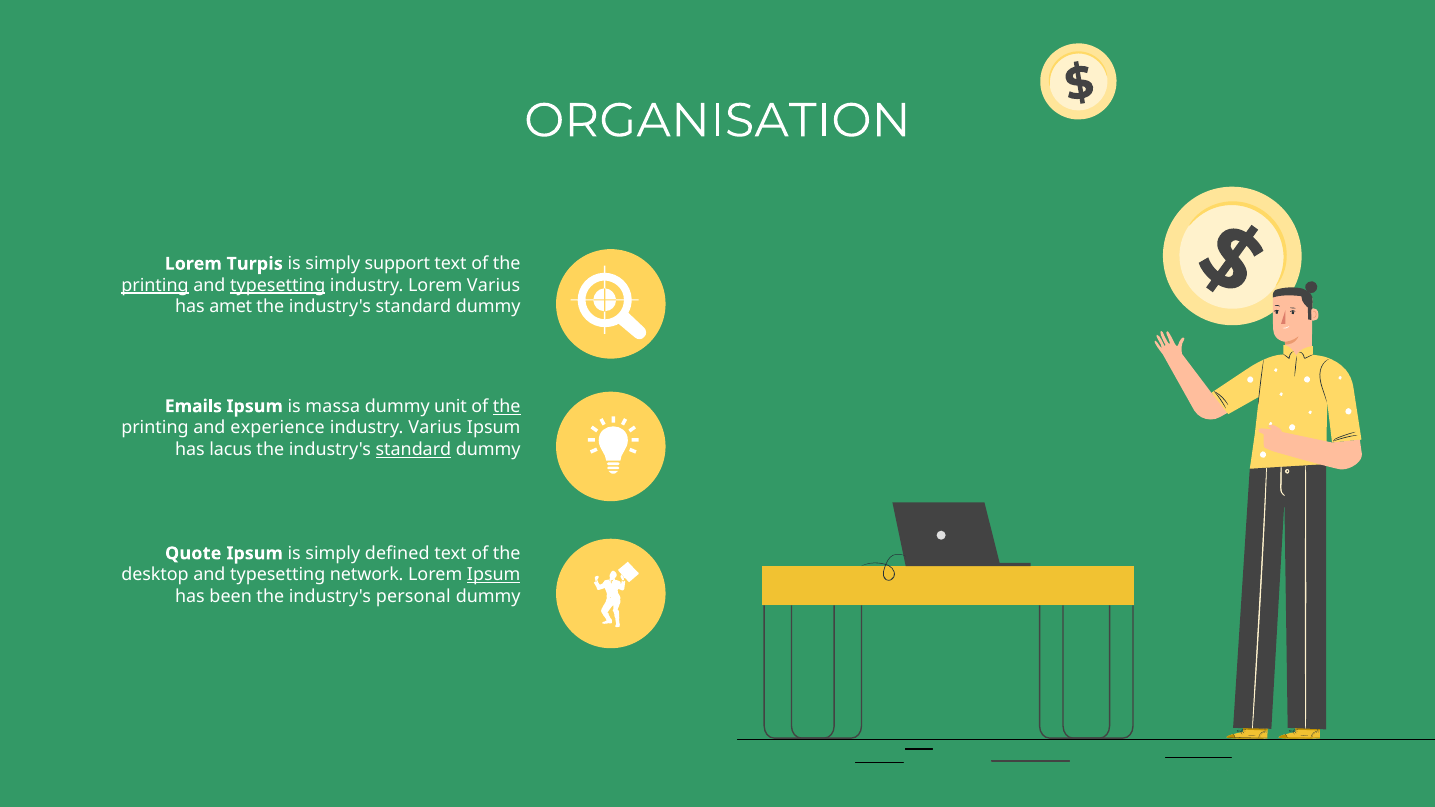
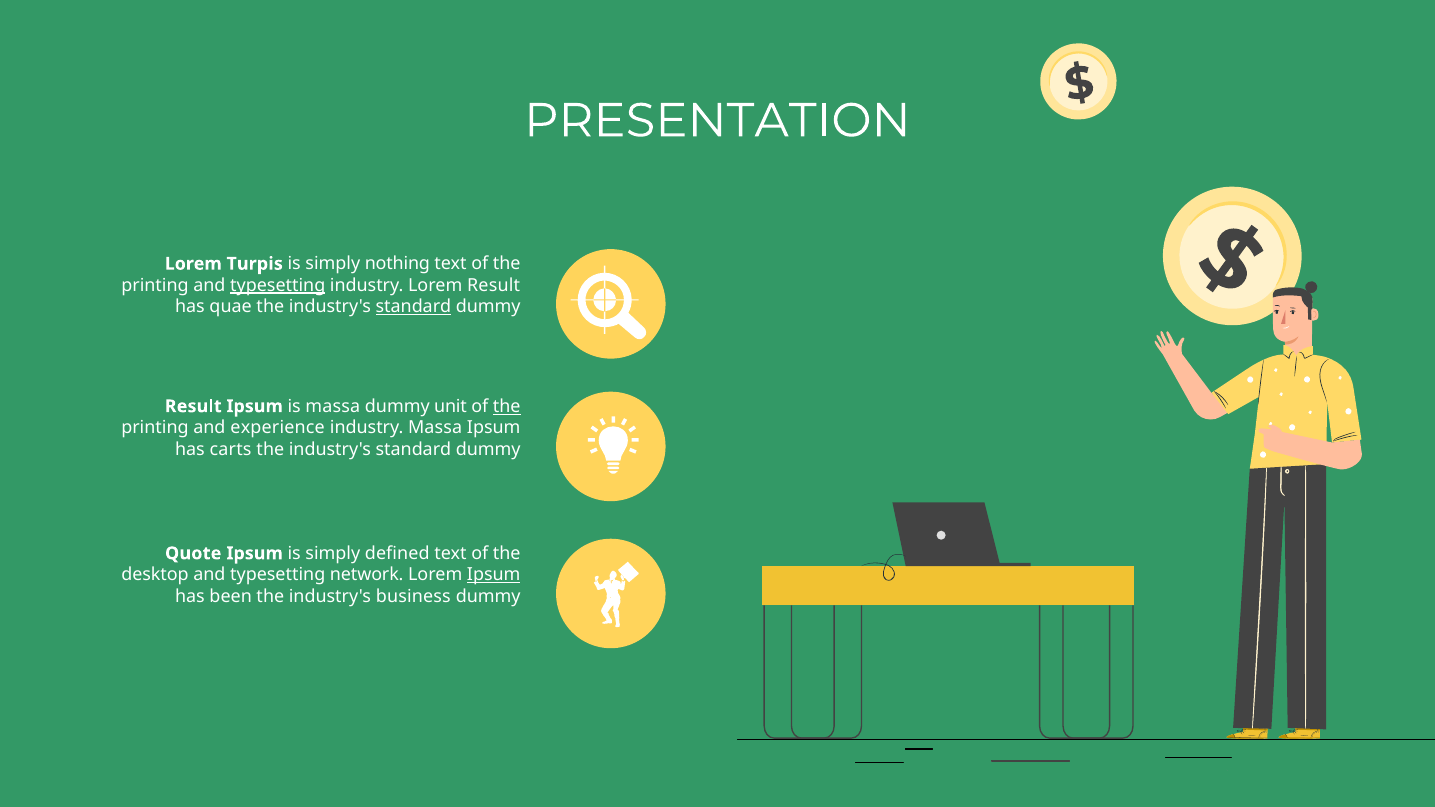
ORGANISATION: ORGANISATION -> PRESENTATION
support: support -> nothing
printing at (155, 285) underline: present -> none
Lorem Varius: Varius -> Result
amet: amet -> quae
standard at (413, 307) underline: none -> present
Emails at (193, 406): Emails -> Result
industry Varius: Varius -> Massa
lacus: lacus -> carts
standard at (413, 449) underline: present -> none
personal: personal -> business
